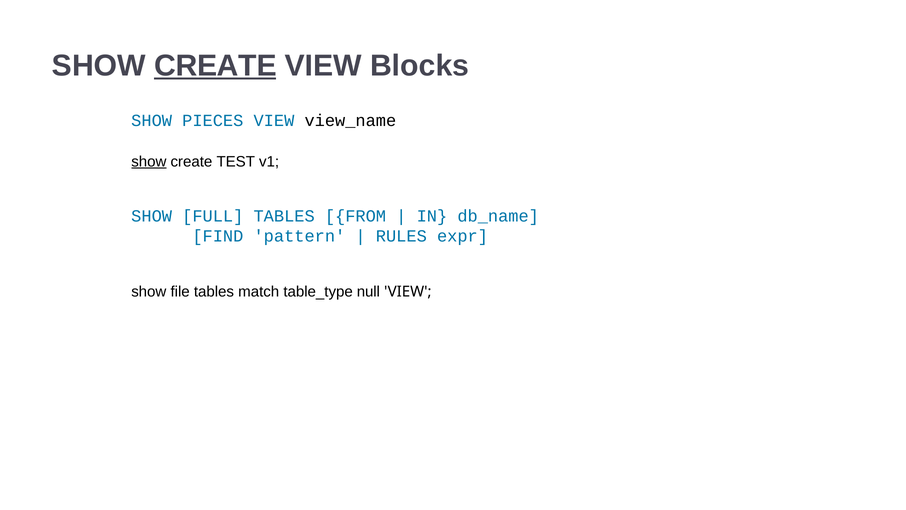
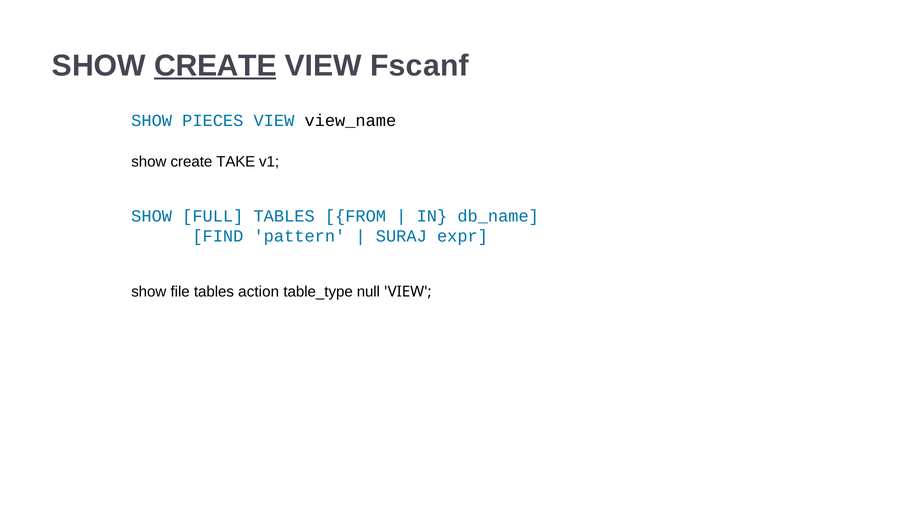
Blocks: Blocks -> Fscanf
show at (149, 161) underline: present -> none
TEST: TEST -> TAKE
RULES: RULES -> SURAJ
match: match -> action
